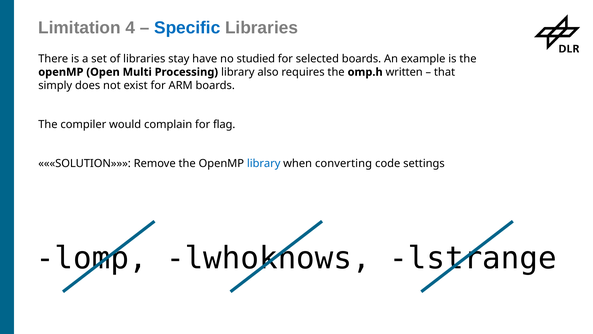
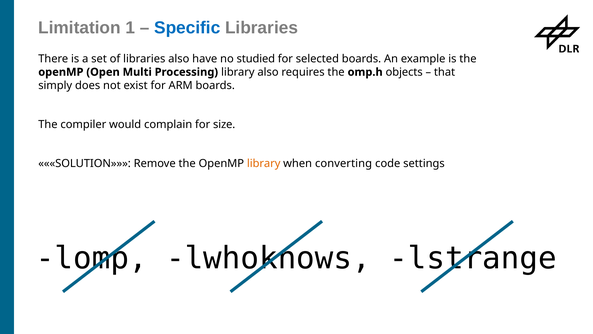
4: 4 -> 1
libraries stay: stay -> also
written: written -> objects
flag: flag -> size
library at (264, 163) colour: blue -> orange
